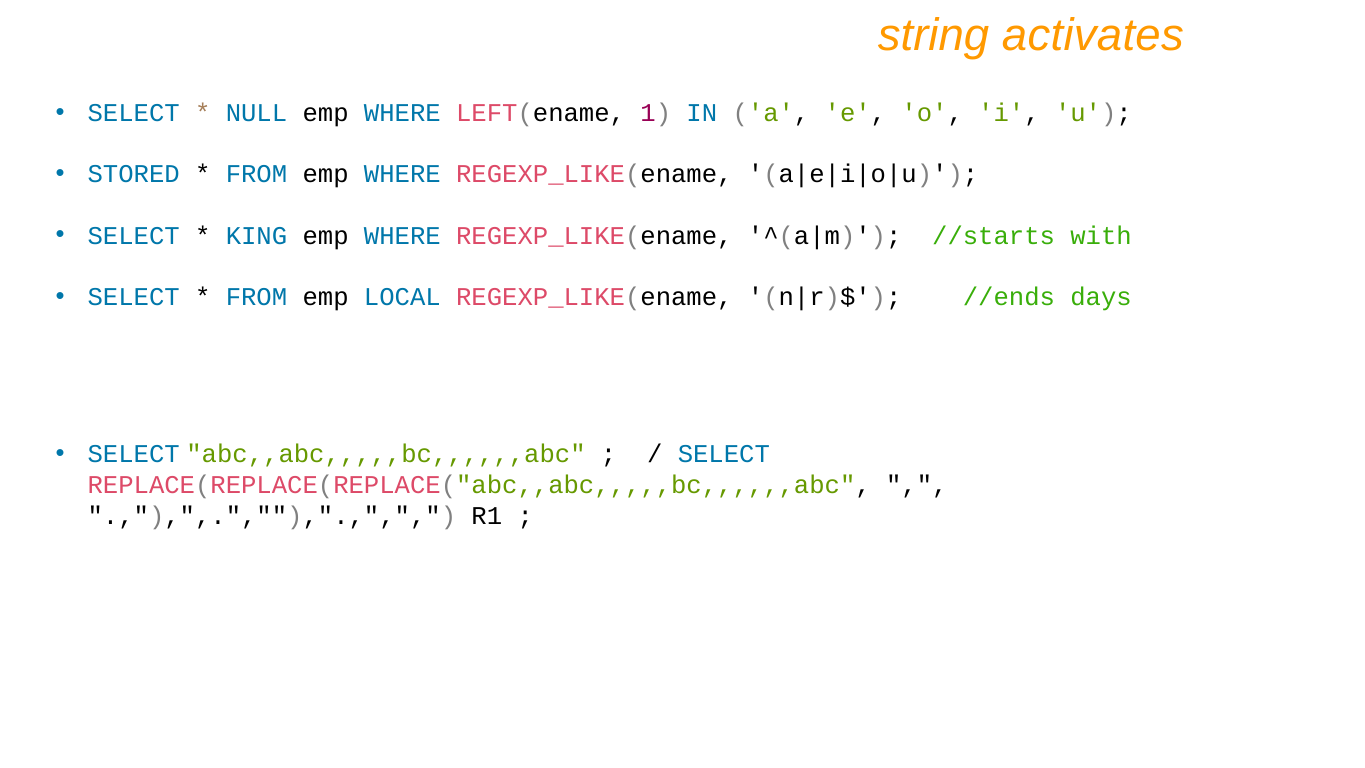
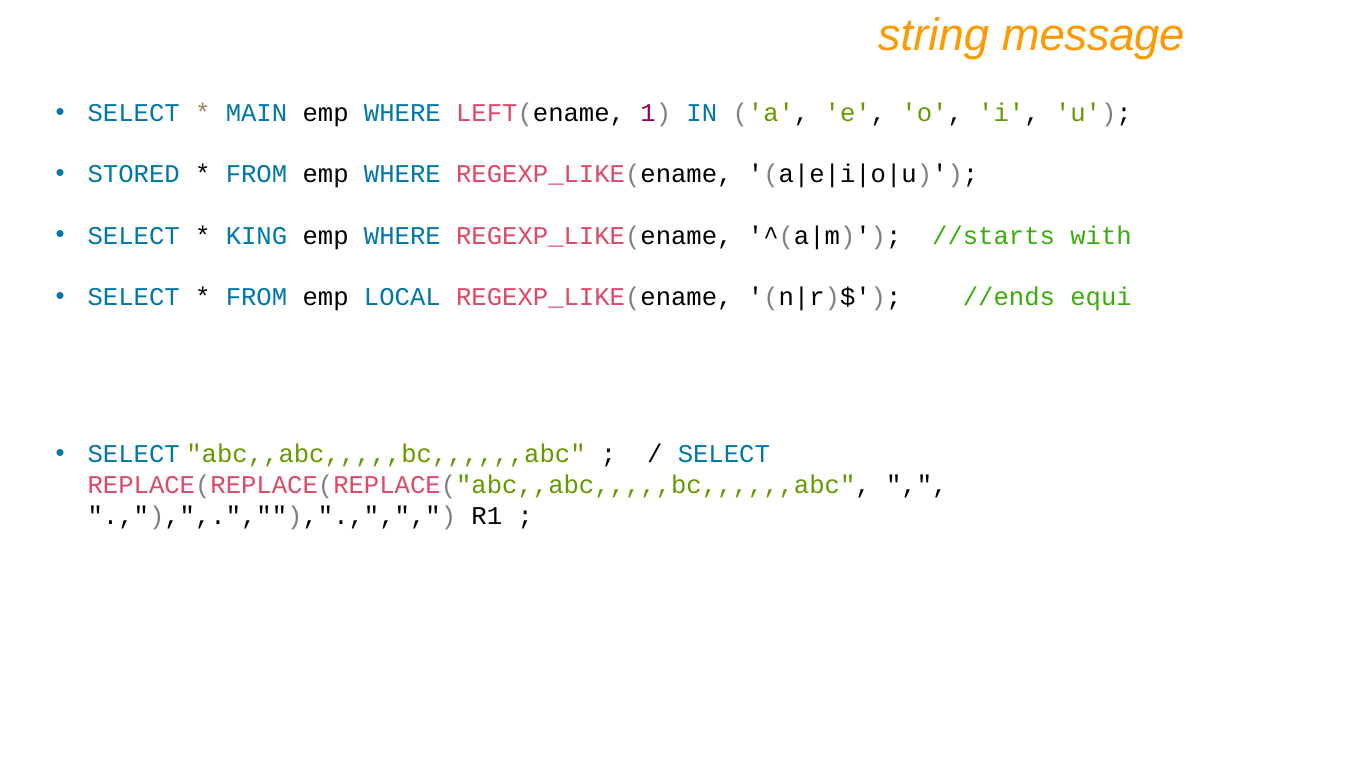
activates: activates -> message
NULL: NULL -> MAIN
days: days -> equi
